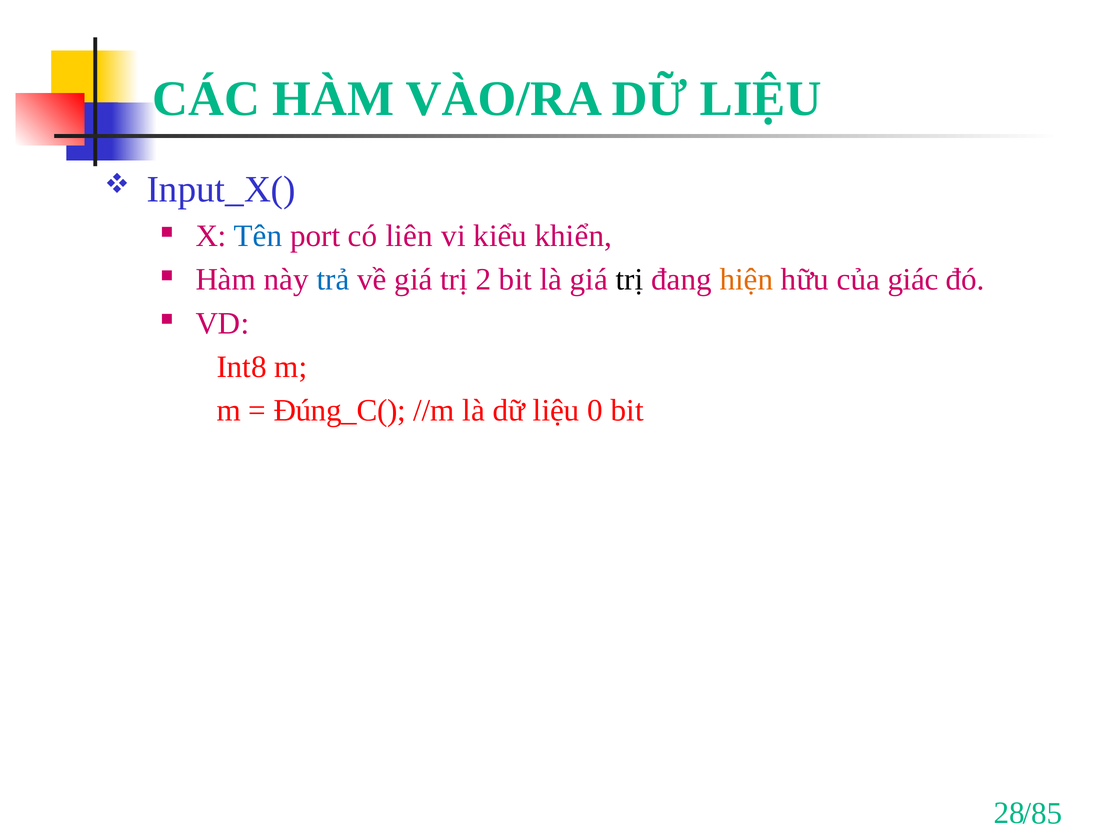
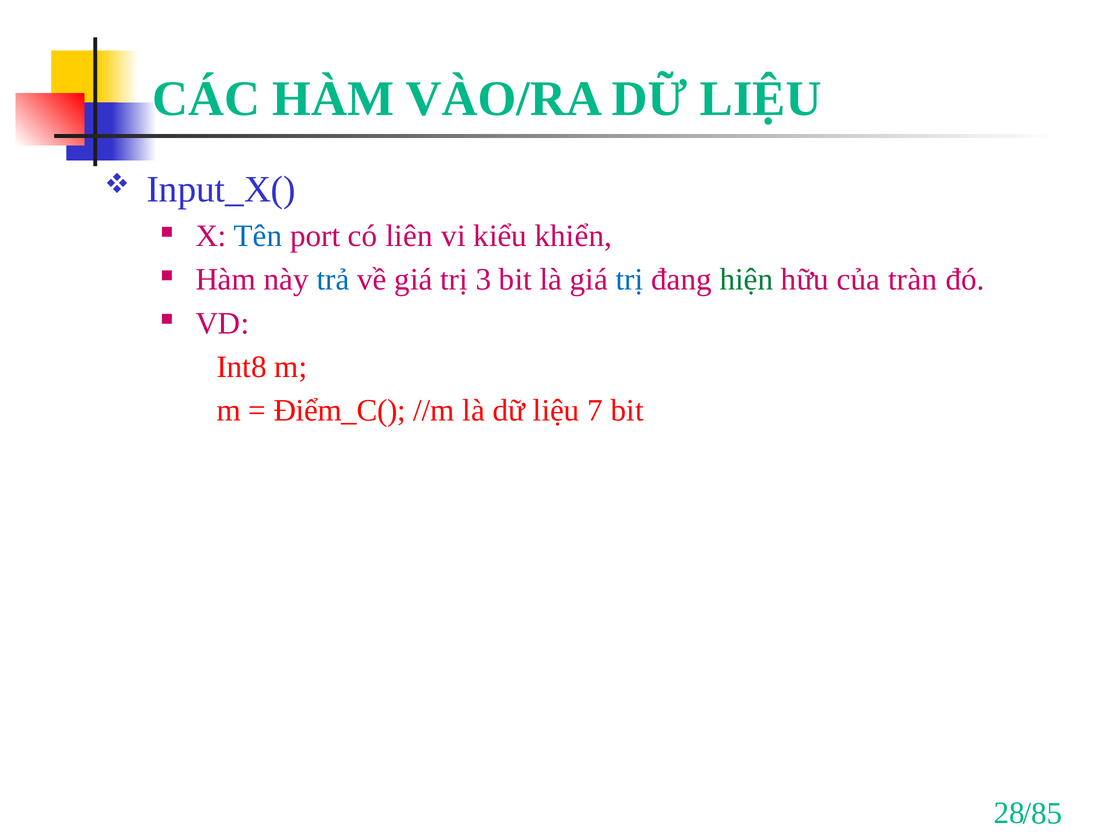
2: 2 -> 3
trị at (629, 280) colour: black -> blue
hiện colour: orange -> green
giác: giác -> tràn
Đúng_C(: Đúng_C( -> Điểm_C(
0: 0 -> 7
